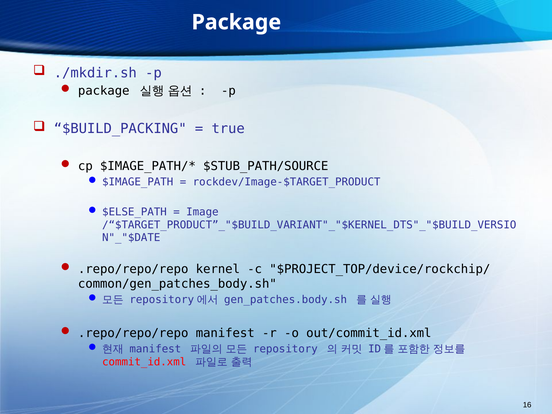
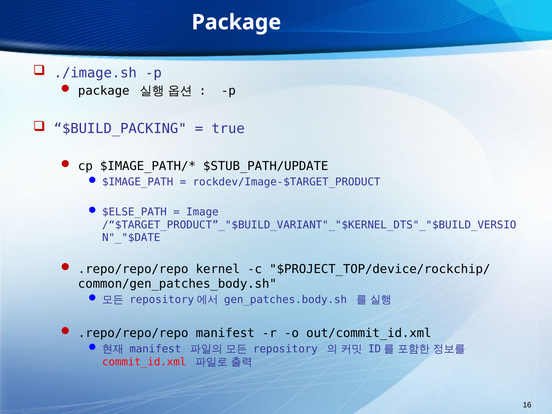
./mkdir.sh: ./mkdir.sh -> ./image.sh
$STUB_PATH/SOURCE: $STUB_PATH/SOURCE -> $STUB_PATH/UPDATE
